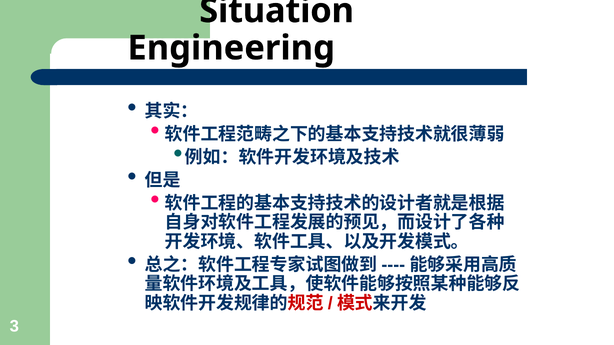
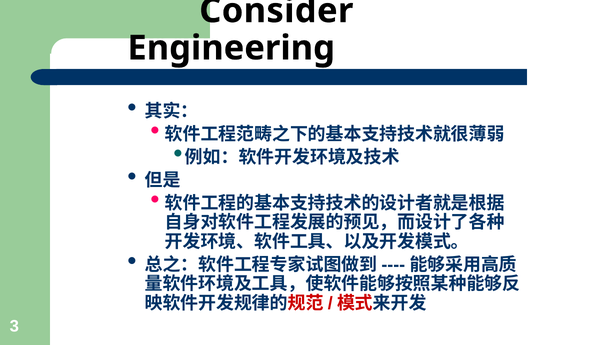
Situation: Situation -> Consider
